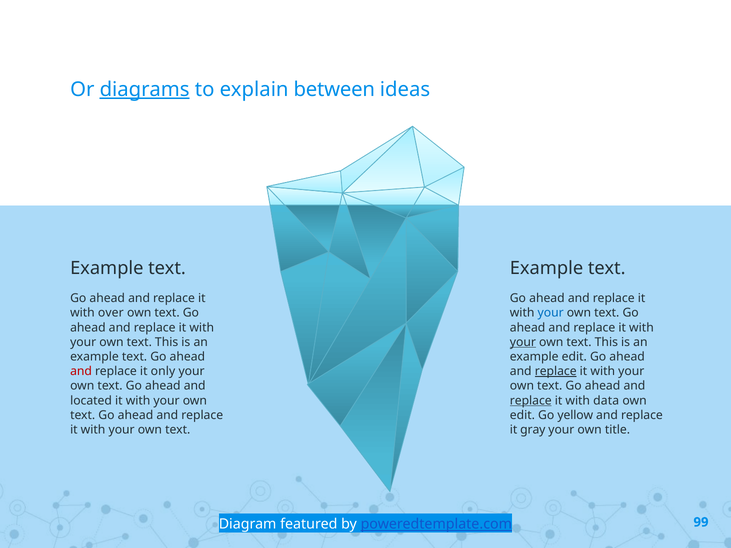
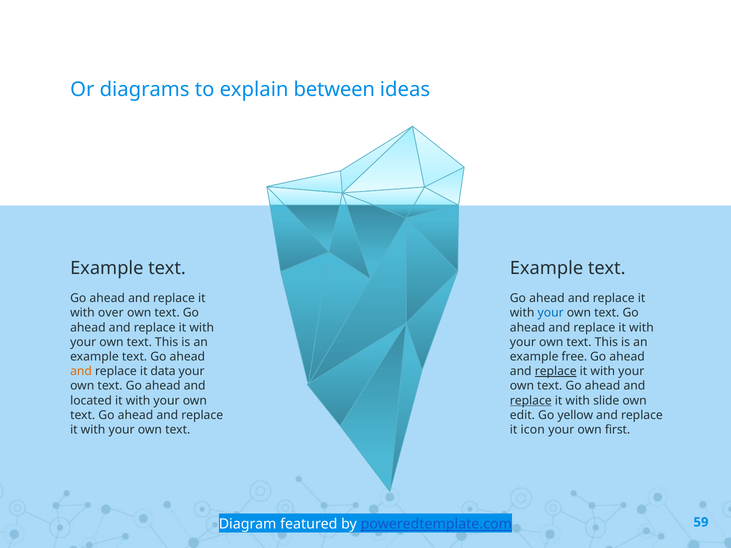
diagrams underline: present -> none
your at (523, 342) underline: present -> none
example edit: edit -> free
and at (81, 371) colour: red -> orange
only: only -> data
data: data -> slide
gray: gray -> icon
title: title -> first
99: 99 -> 59
